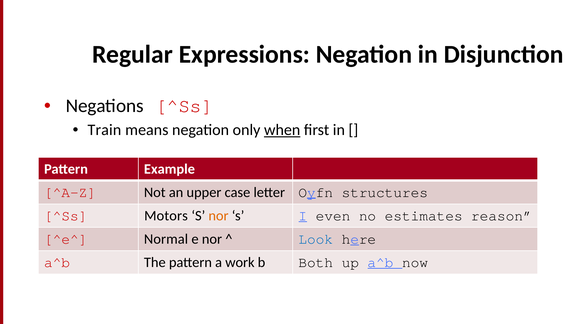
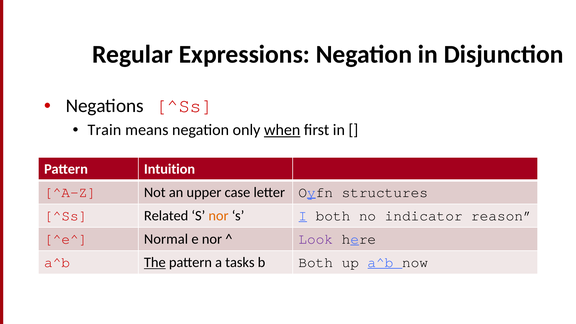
Example: Example -> Intuition
Motors: Motors -> Related
I even: even -> both
estimates: estimates -> indicator
Look colour: blue -> purple
The underline: none -> present
work: work -> tasks
